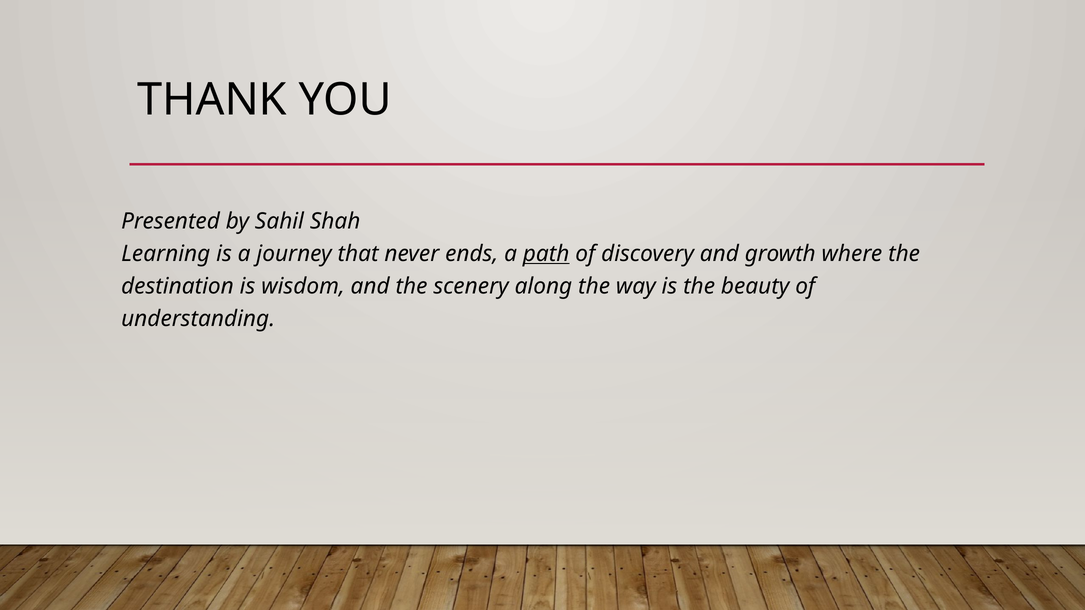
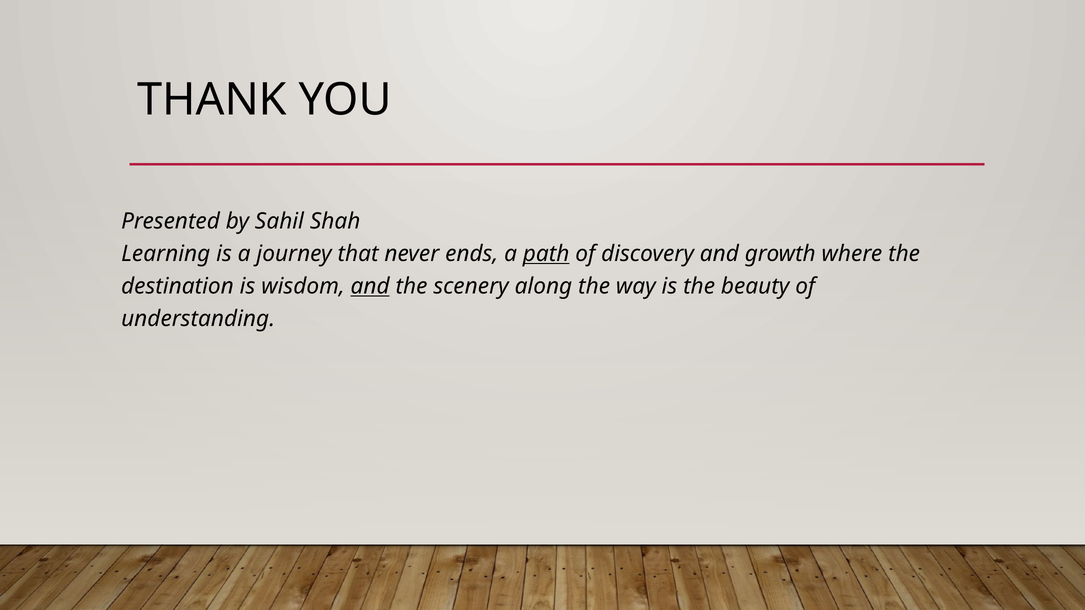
and at (370, 286) underline: none -> present
